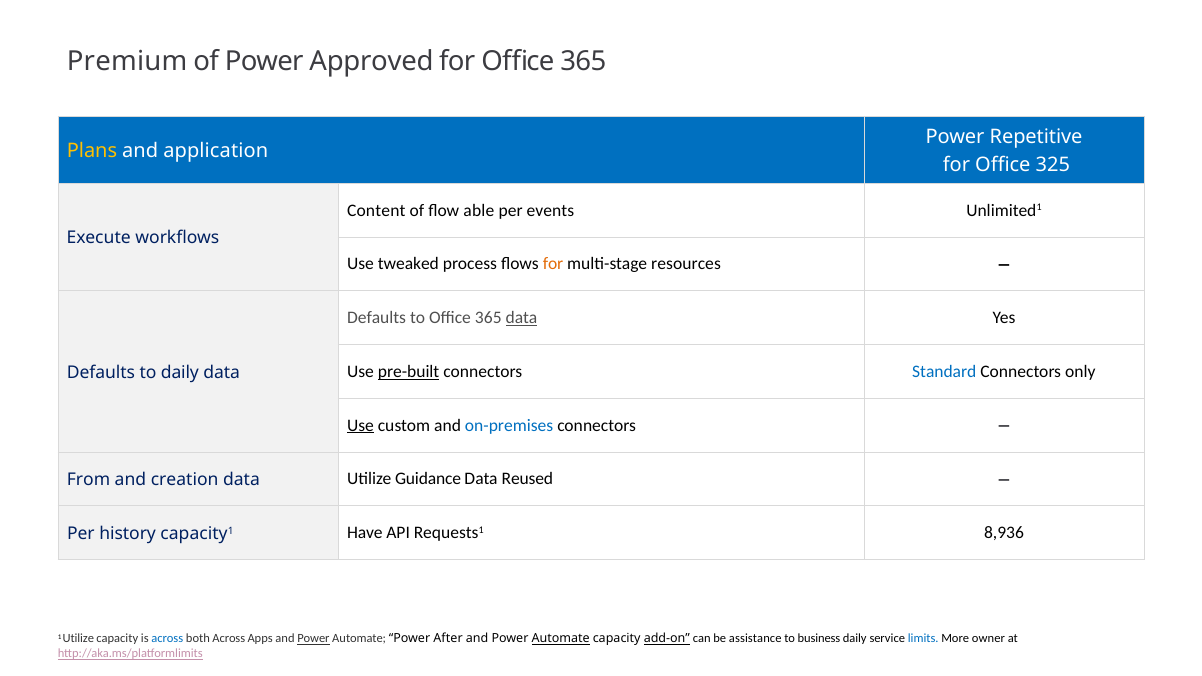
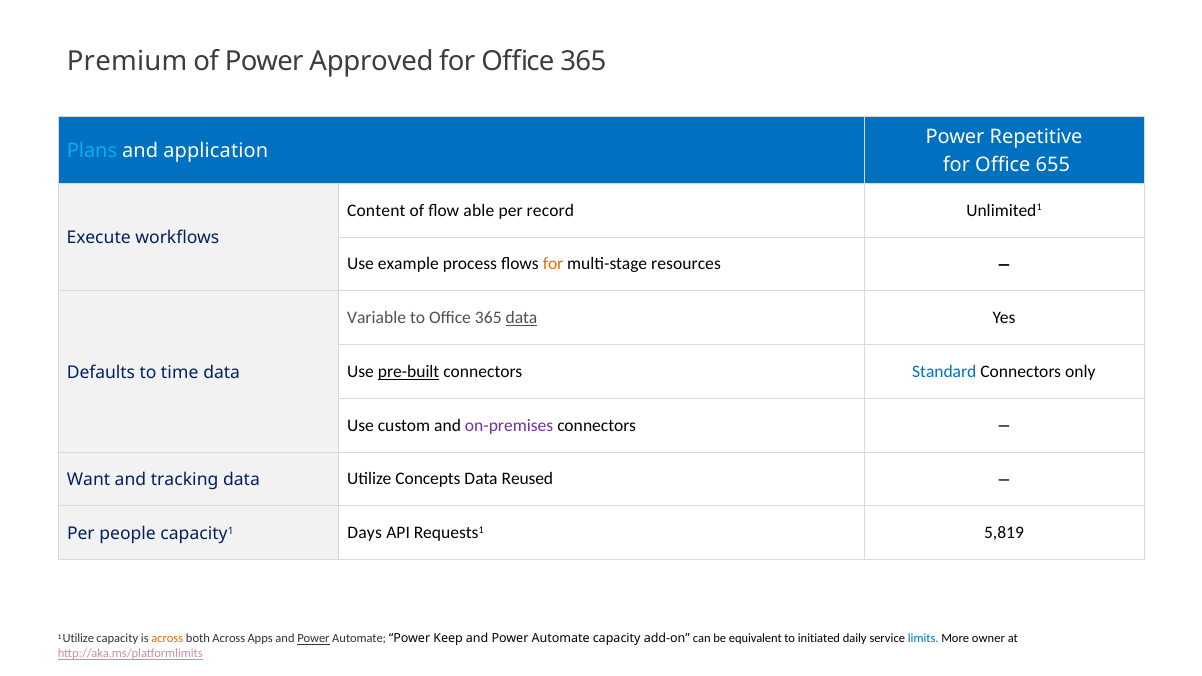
Plans colour: yellow -> light blue
325: 325 -> 655
events: events -> record
tweaked: tweaked -> example
Defaults at (377, 318): Defaults -> Variable
to daily: daily -> time
Use at (360, 425) underline: present -> none
on-premises colour: blue -> purple
From: From -> Want
creation: creation -> tracking
Guidance: Guidance -> Concepts
history: history -> people
Have: Have -> Days
8,936: 8,936 -> 5,819
across at (167, 639) colour: blue -> orange
After: After -> Keep
Automate at (561, 639) underline: present -> none
add-on underline: present -> none
assistance: assistance -> equivalent
business: business -> initiated
